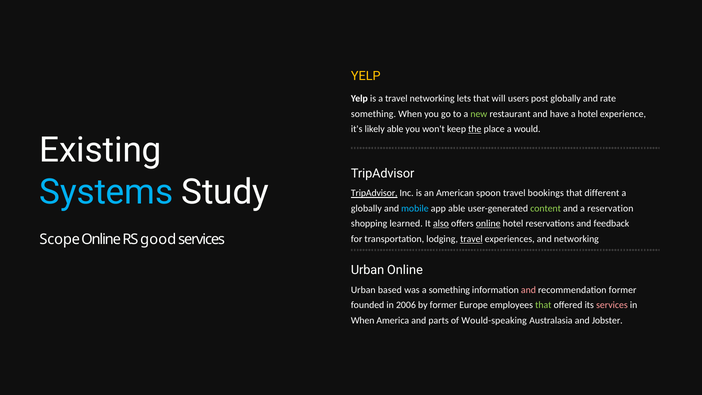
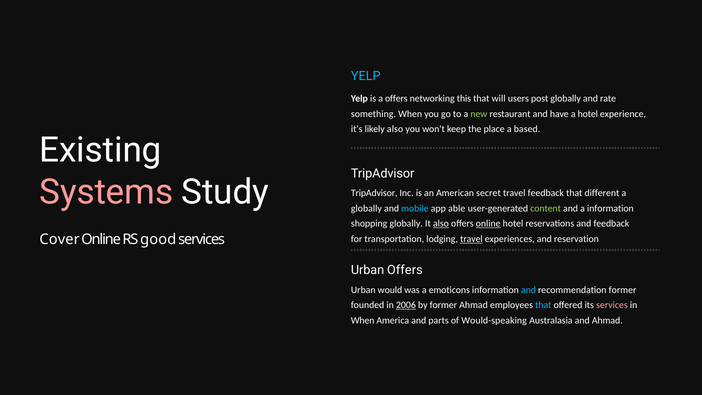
YELP at (366, 76) colour: yellow -> light blue
a travel: travel -> offers
lets: lets -> this
likely able: able -> also
the underline: present -> none
would: would -> based
Systems colour: light blue -> pink
TripAdvisor at (374, 193) underline: present -> none
spoon: spoon -> secret
travel bookings: bookings -> feedback
a reservation: reservation -> information
shopping learned: learned -> globally
and networking: networking -> reservation
Scope: Scope -> Cover
Urban Online: Online -> Offers
based: based -> would
a something: something -> emoticons
and at (528, 290) colour: pink -> light blue
2006 underline: none -> present
former Europe: Europe -> Ahmad
that at (543, 305) colour: light green -> light blue
and Jobster: Jobster -> Ahmad
